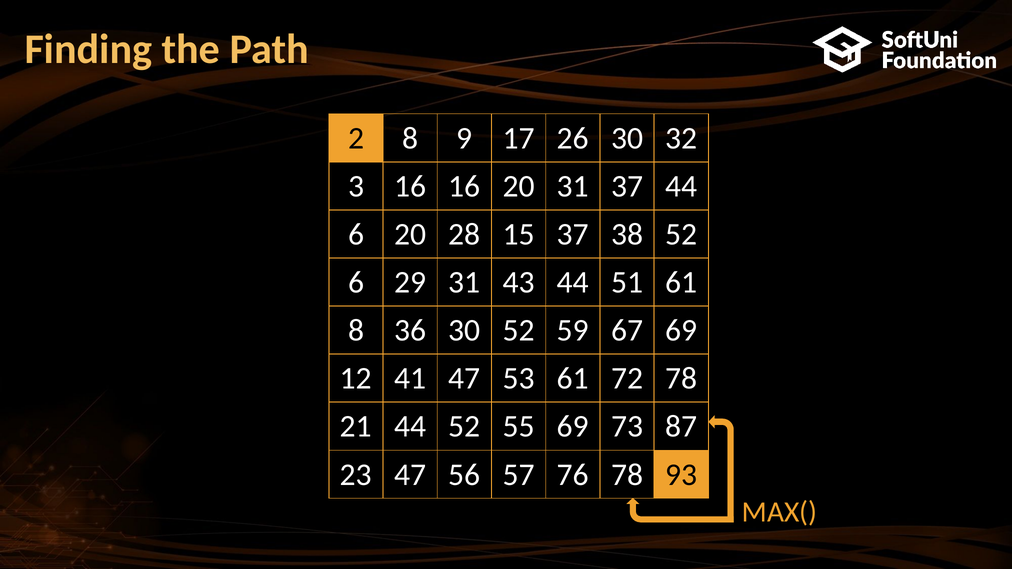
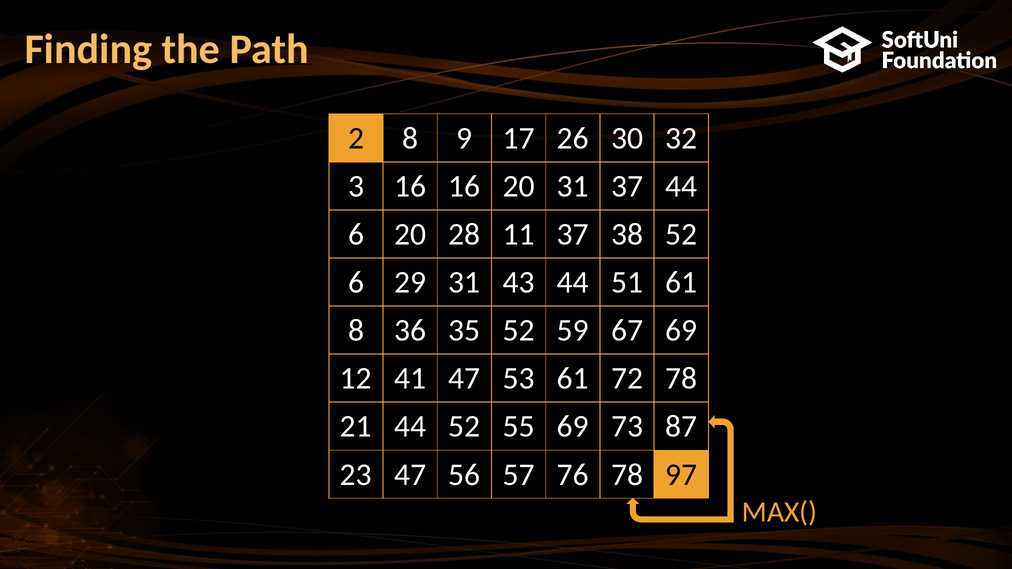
15: 15 -> 11
36 30: 30 -> 35
93: 93 -> 97
